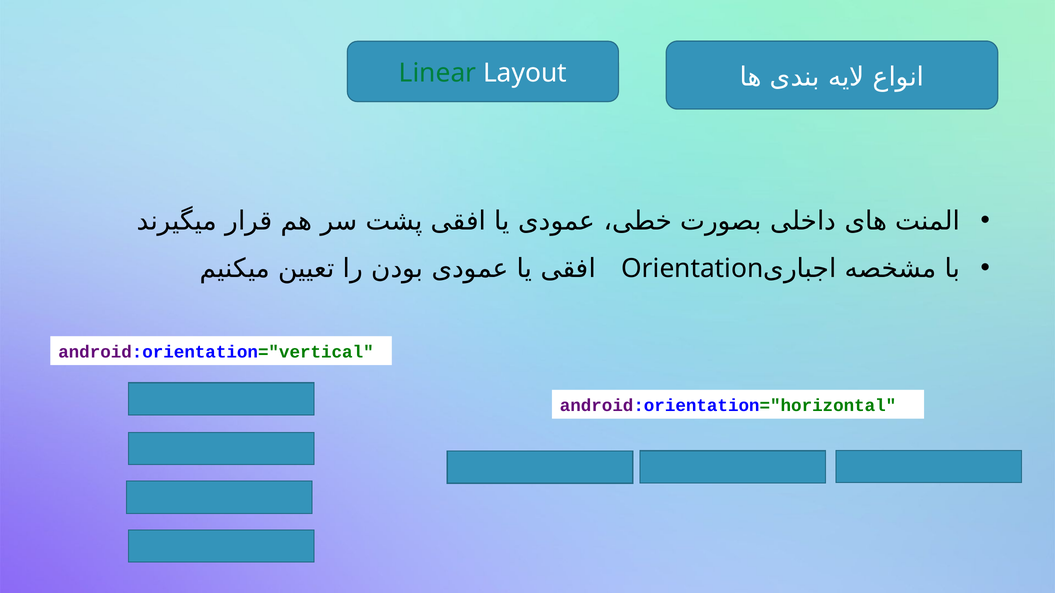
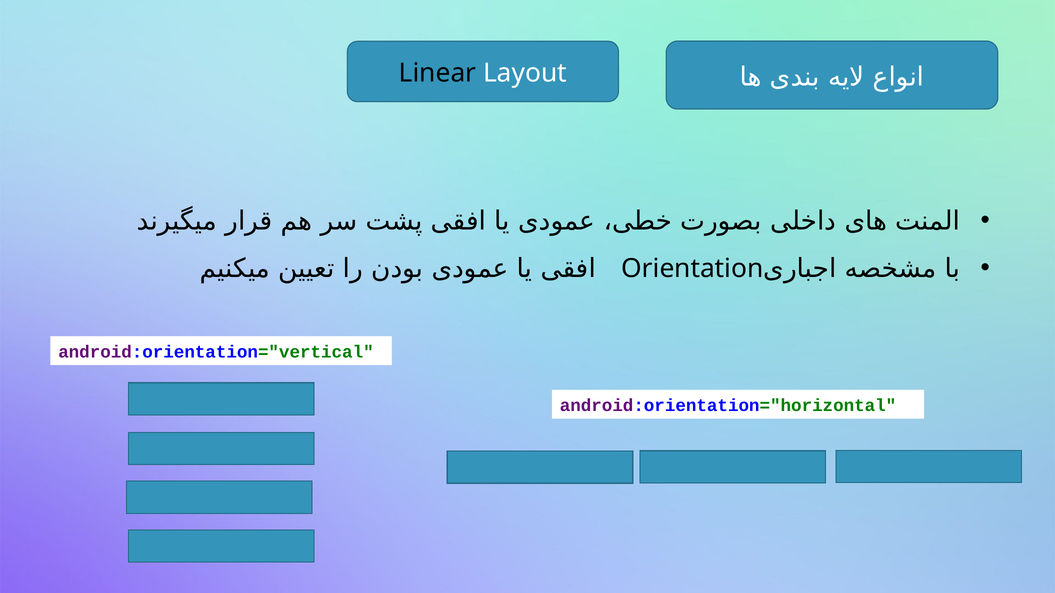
Linear colour: green -> black
